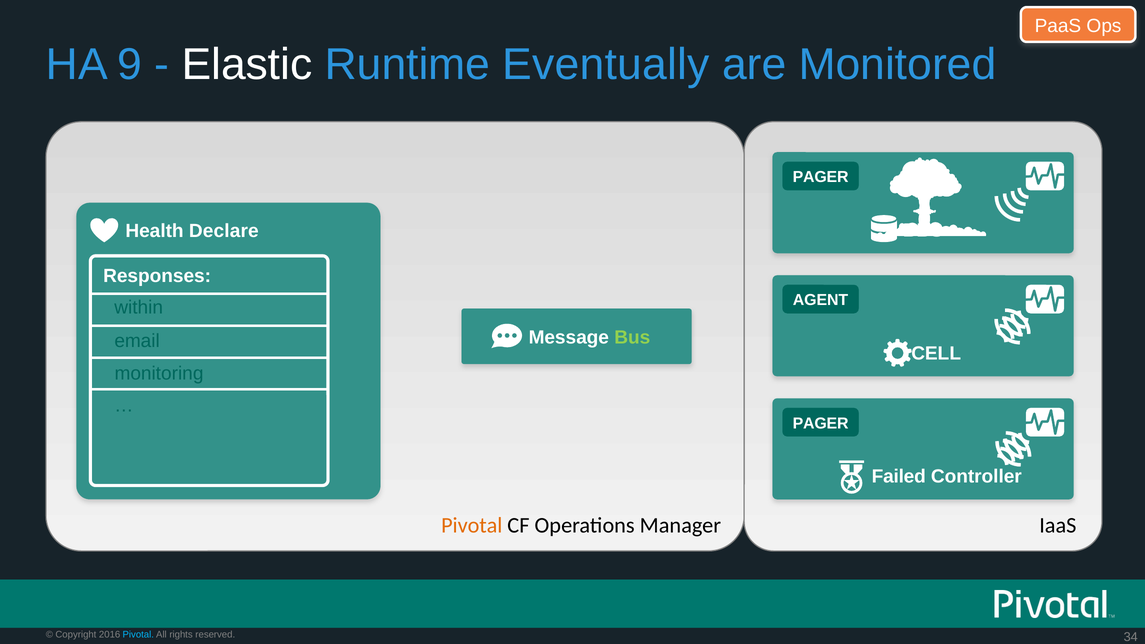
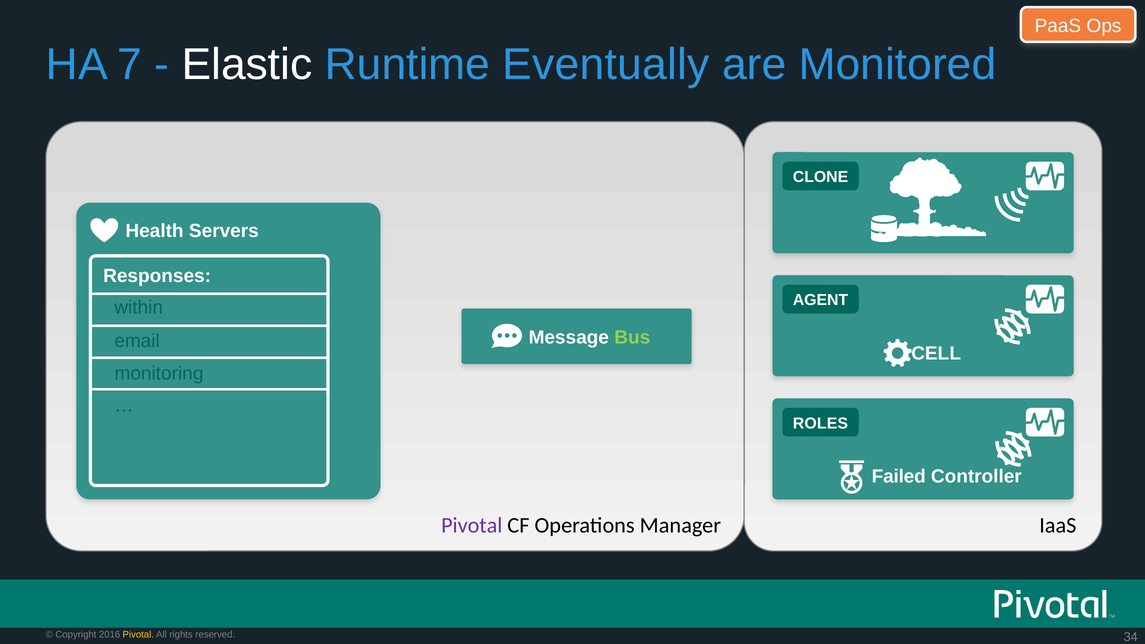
9: 9 -> 7
PAGER at (821, 177): PAGER -> CLONE
Declare: Declare -> Servers
PAGER at (821, 423): PAGER -> ROLES
Pivotal at (472, 525) colour: orange -> purple
Pivotal at (138, 635) colour: light blue -> yellow
